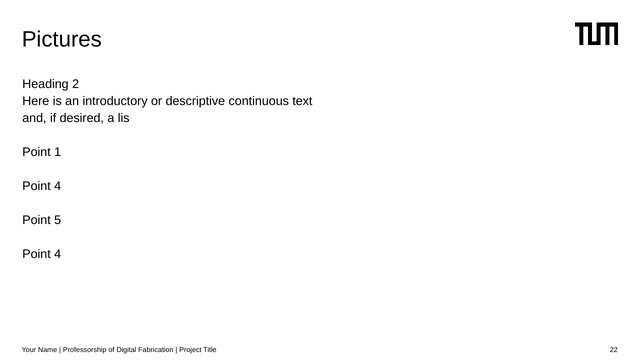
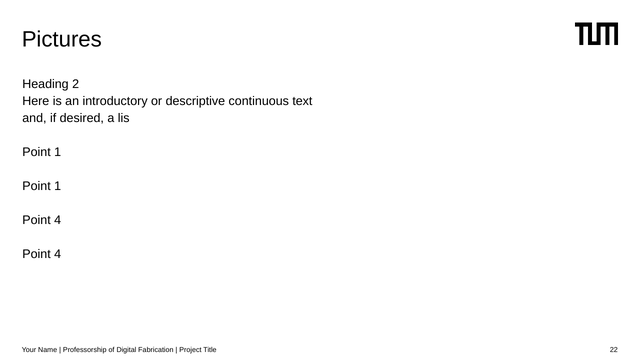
4 at (58, 186): 4 -> 1
5 at (58, 220): 5 -> 4
